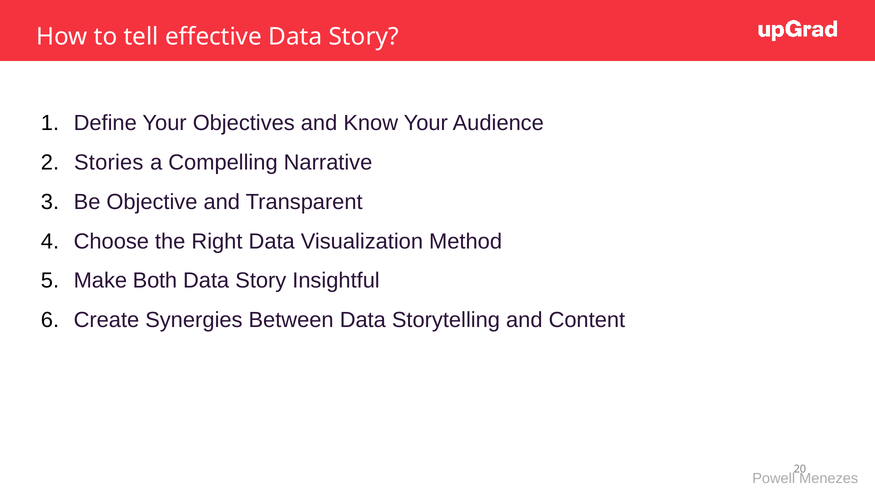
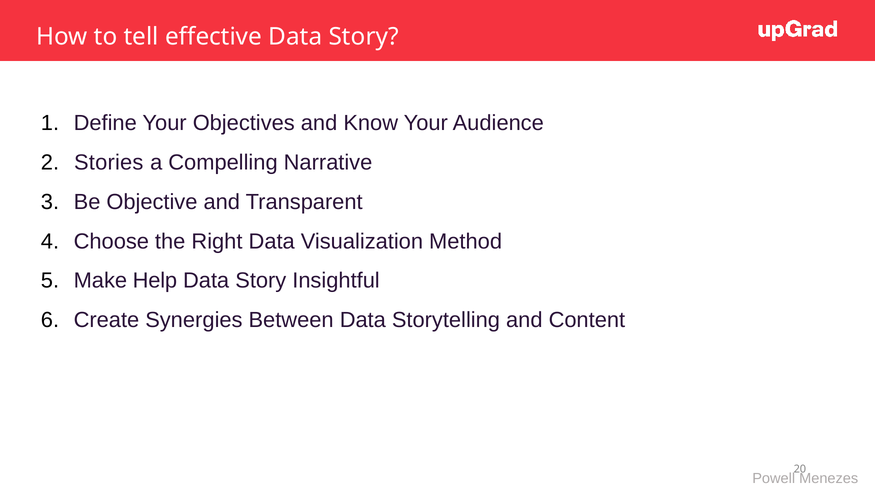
Both: Both -> Help
